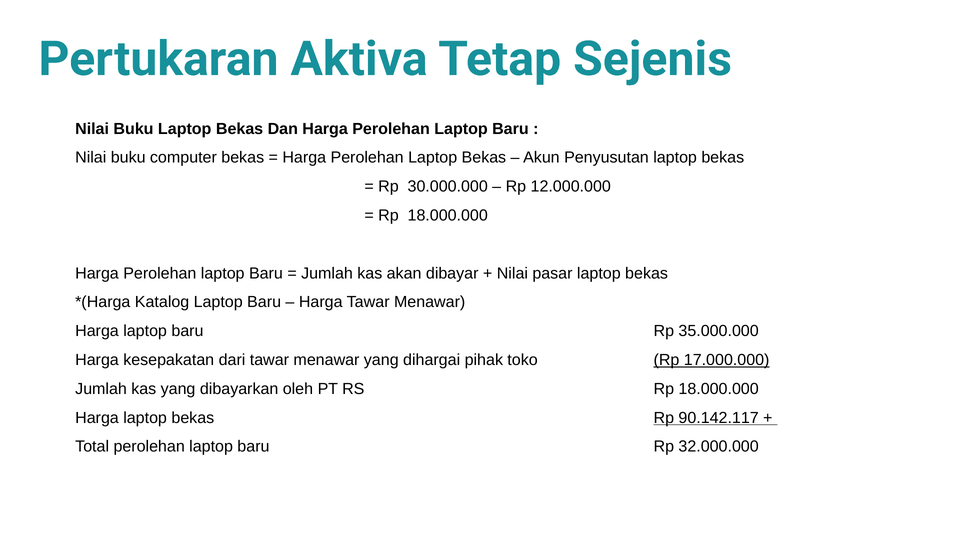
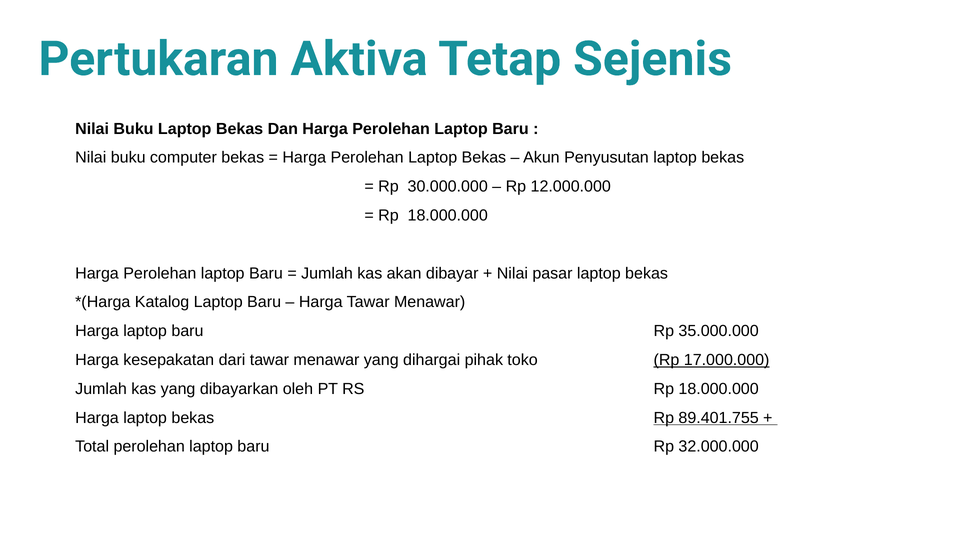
90.142.117: 90.142.117 -> 89.401.755
